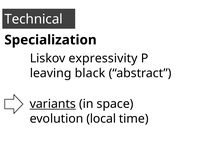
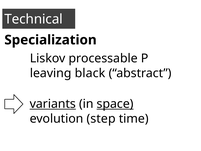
expressivity: expressivity -> processable
space underline: none -> present
local: local -> step
